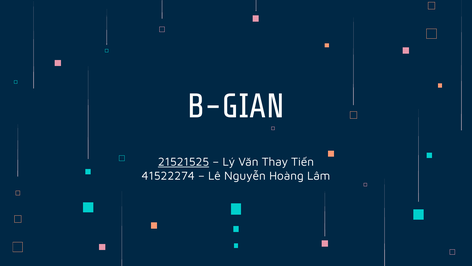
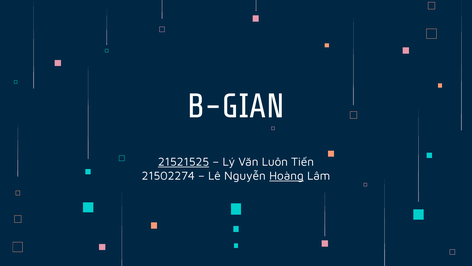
Thay: Thay -> Luôn
41522274: 41522274 -> 21502274
Hoàng underline: none -> present
